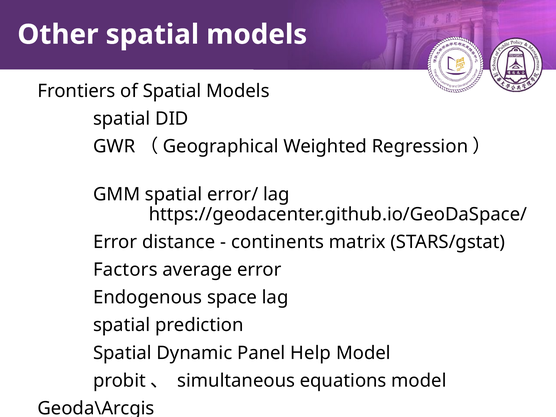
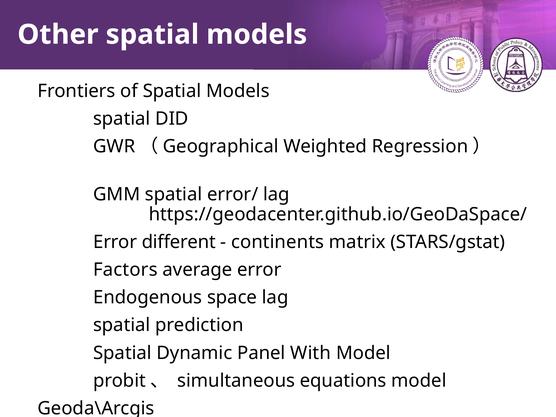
distance: distance -> different
Help: Help -> With
